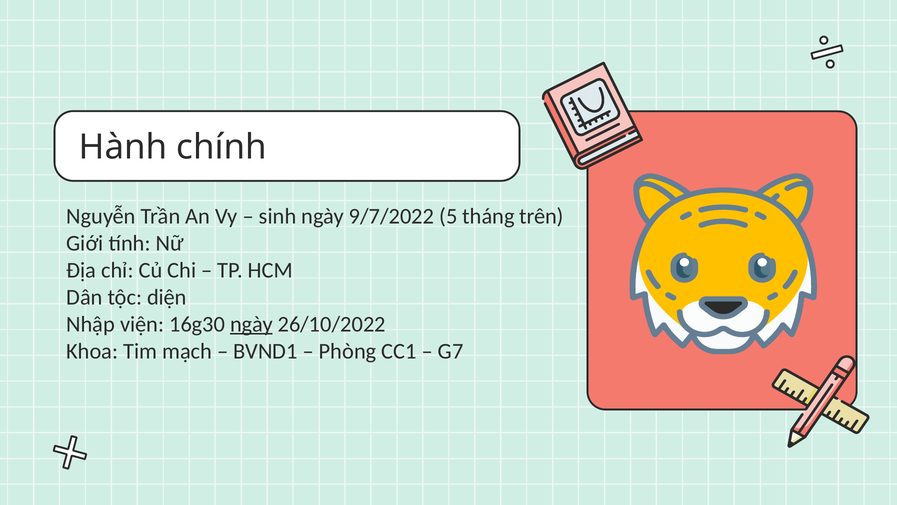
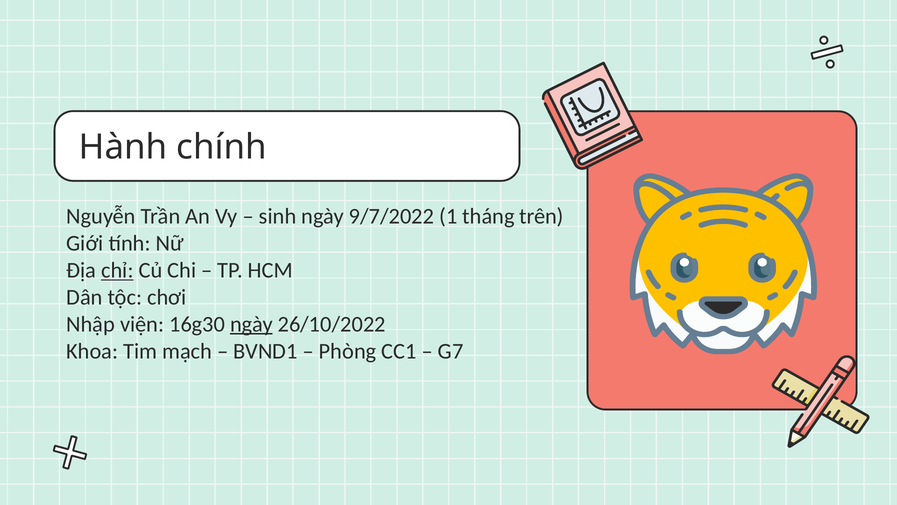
5: 5 -> 1
chỉ underline: none -> present
diện: diện -> chơi
